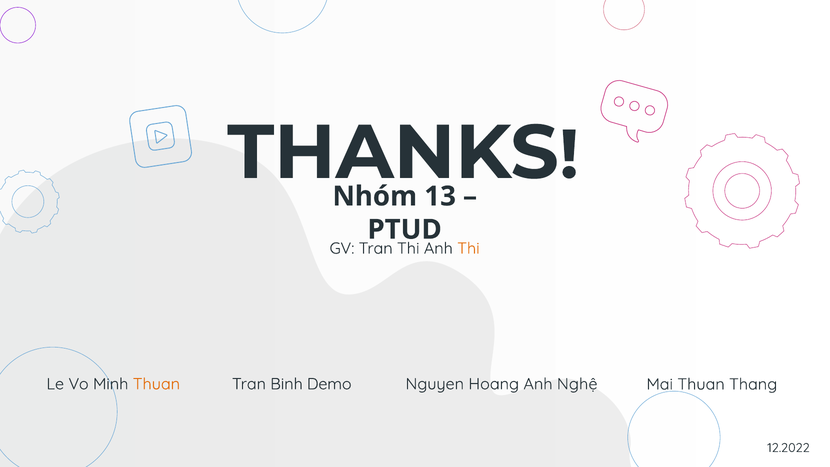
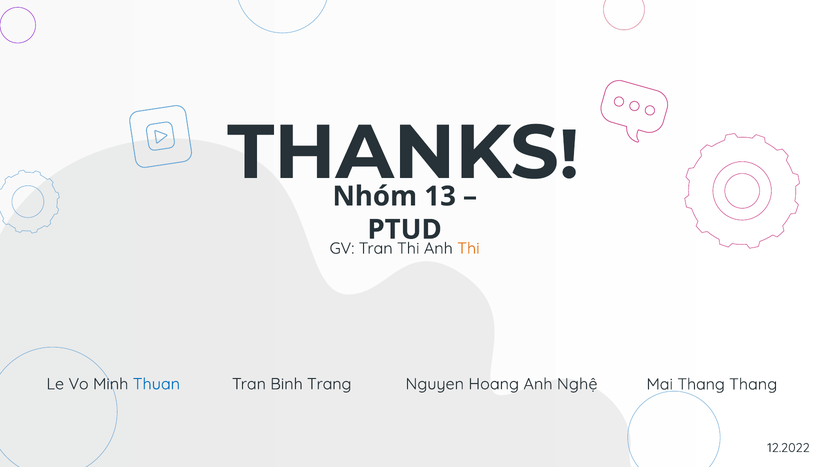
Thuan at (156, 384) colour: orange -> blue
Demo: Demo -> Trang
Mai Thuan: Thuan -> Thang
